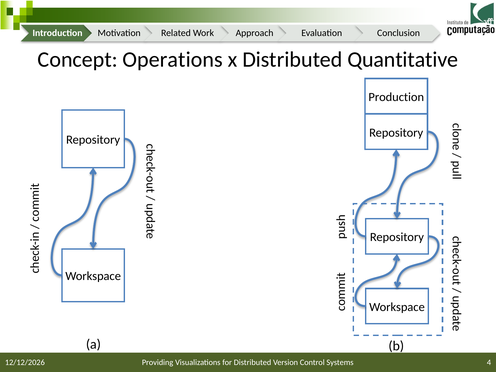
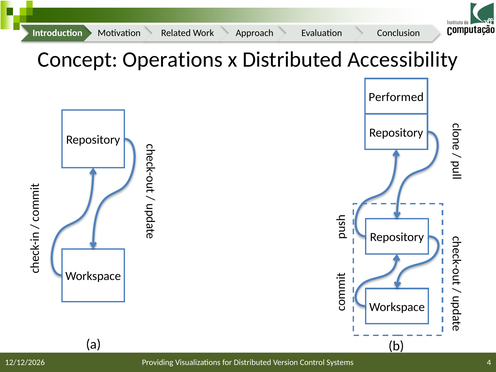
Quantitative: Quantitative -> Accessibility
Production: Production -> Performed
